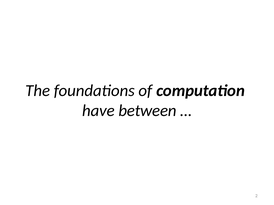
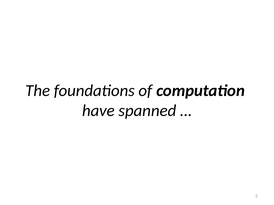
between: between -> spanned
